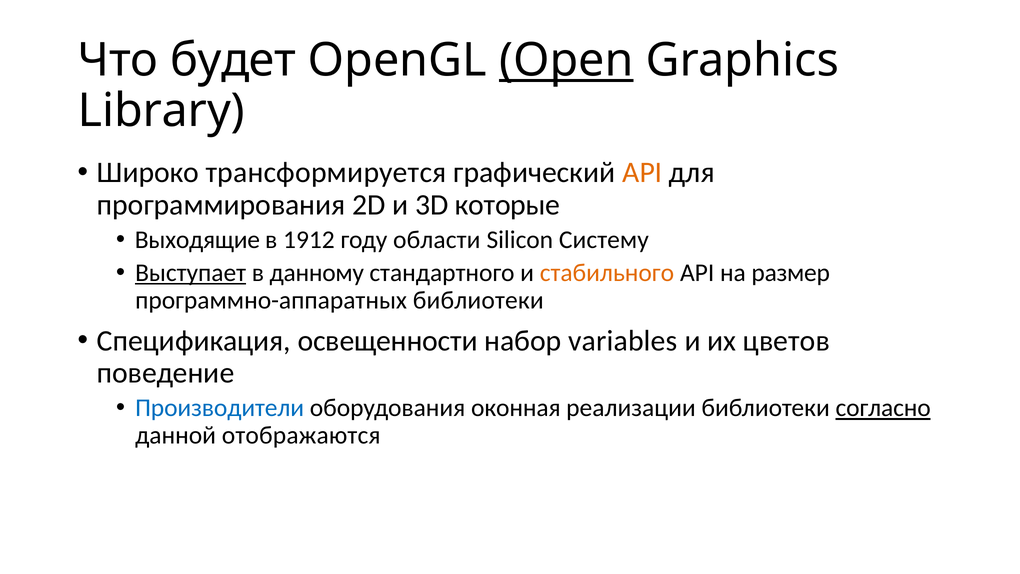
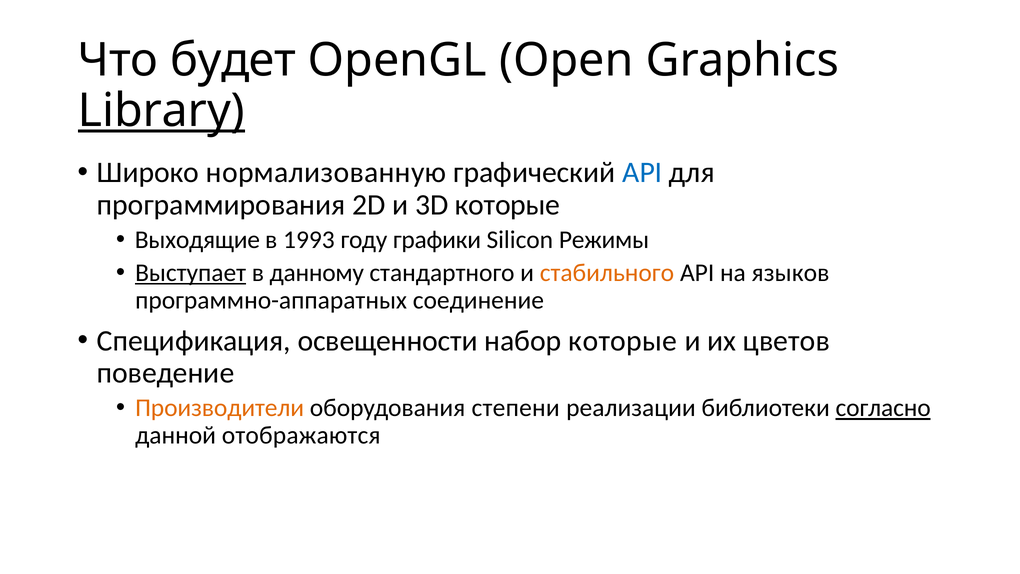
Open underline: present -> none
Library underline: none -> present
трансформируется: трансформируется -> нормализованную
API at (642, 172) colour: orange -> blue
1912: 1912 -> 1993
области: области -> графики
Систему: Систему -> Режимы
размер: размер -> языков
программно-аппаратных библиотеки: библиотеки -> соединение
набор variables: variables -> которые
Производители colour: blue -> orange
оконная: оконная -> степени
